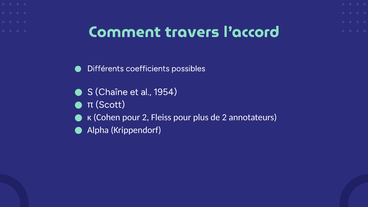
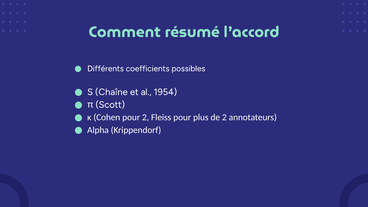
travers: travers -> résumé
